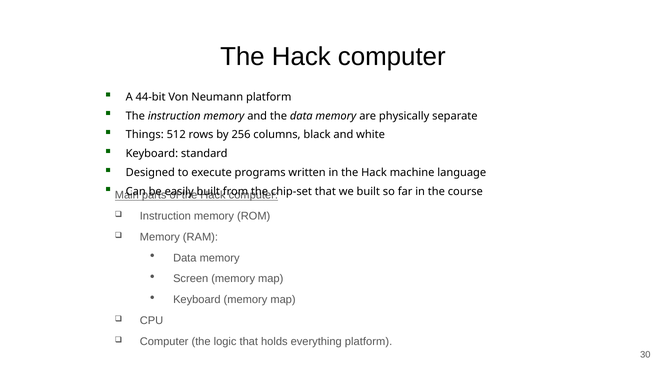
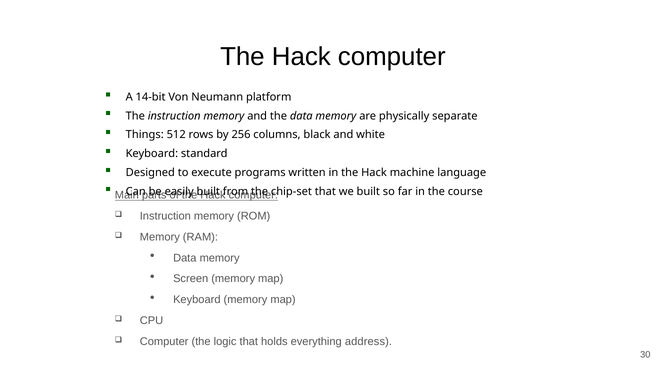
44-bit: 44-bit -> 14-bit
everything platform: platform -> address
